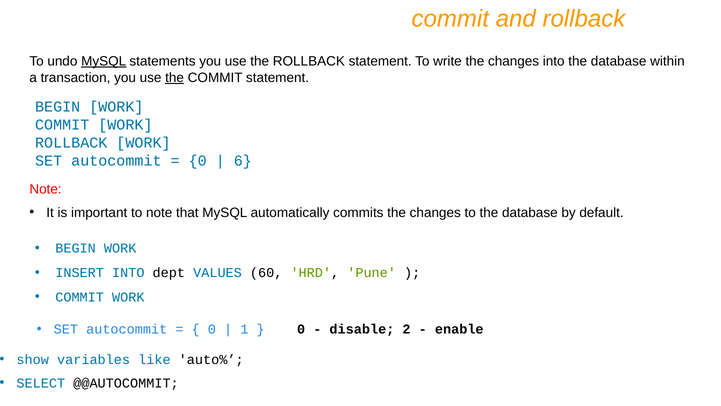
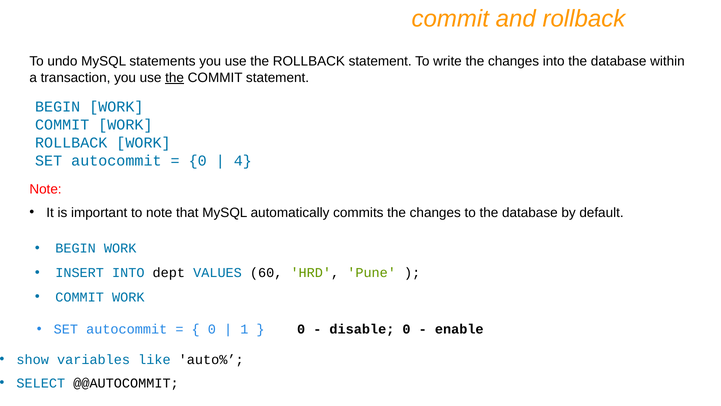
MySQL at (104, 61) underline: present -> none
6: 6 -> 4
disable 2: 2 -> 0
